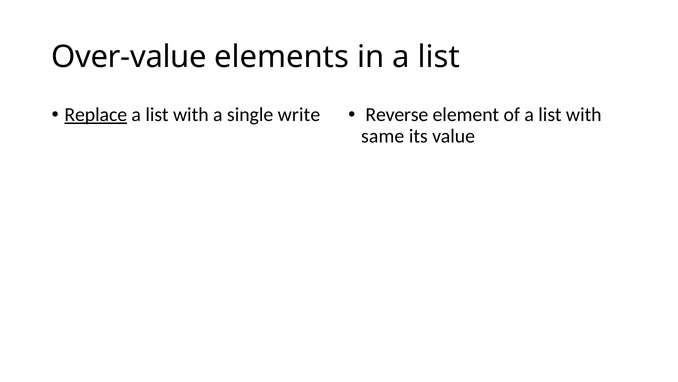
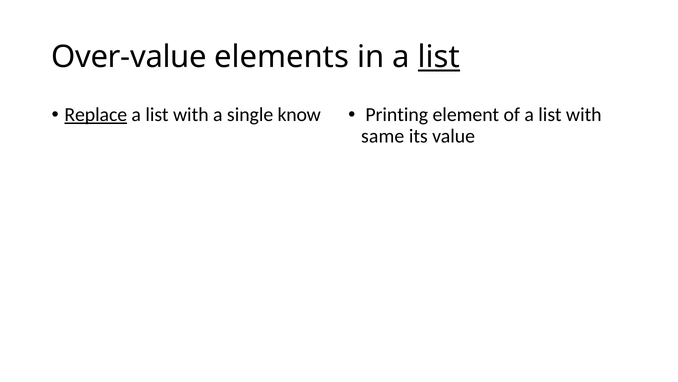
list at (439, 57) underline: none -> present
write: write -> know
Reverse: Reverse -> Printing
